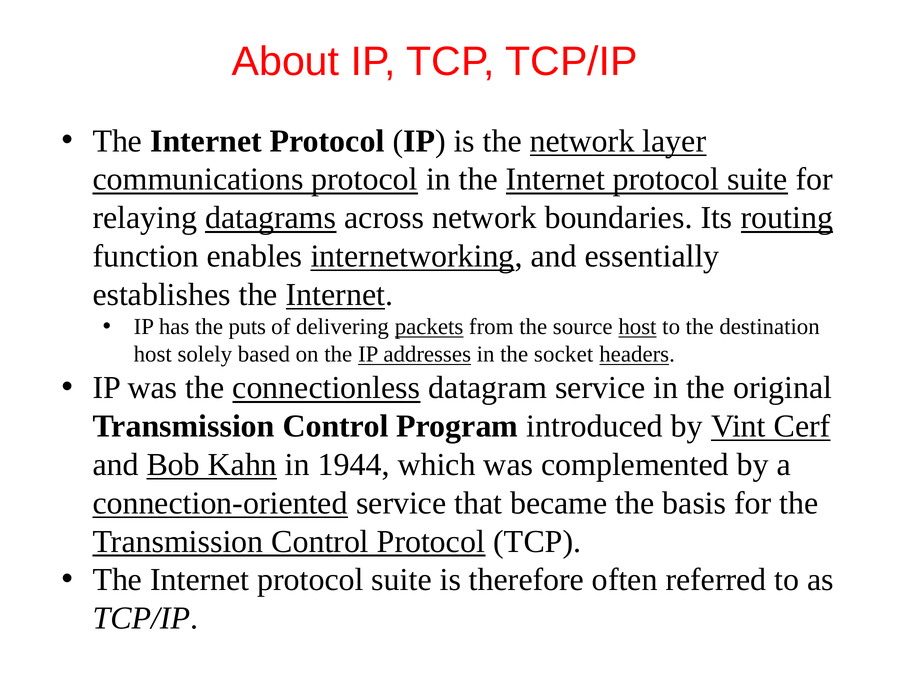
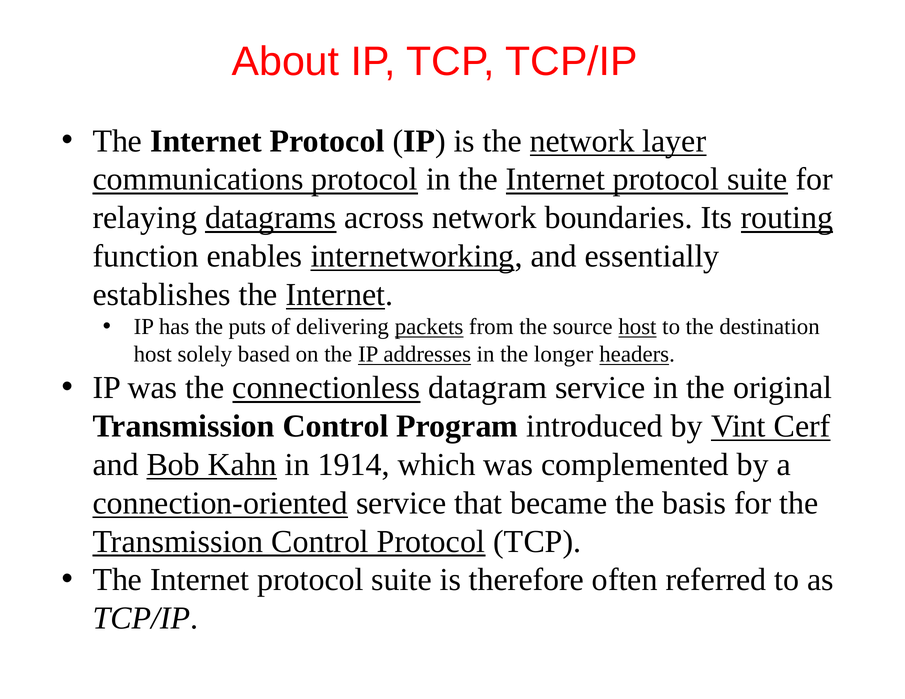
socket: socket -> longer
1944: 1944 -> 1914
